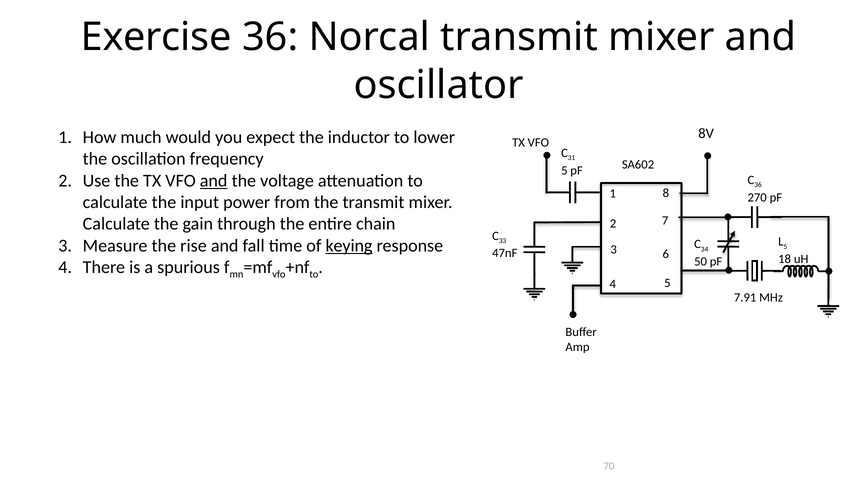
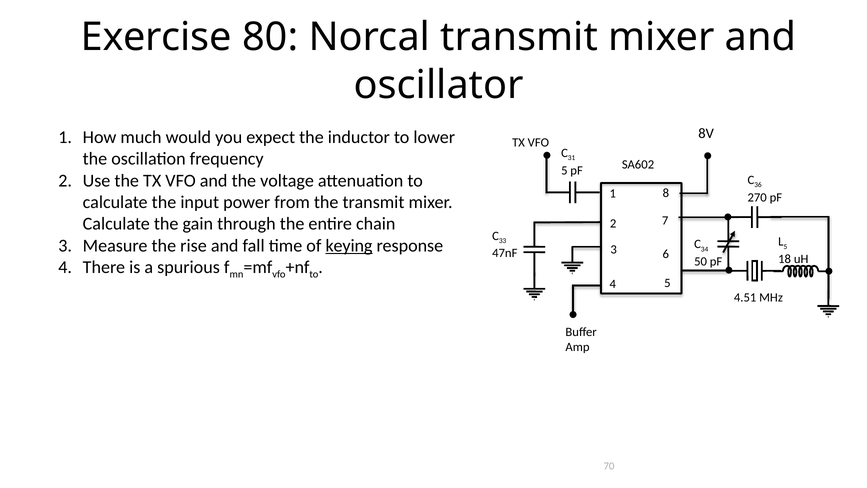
Exercise 36: 36 -> 80
and at (214, 180) underline: present -> none
7.91: 7.91 -> 4.51
